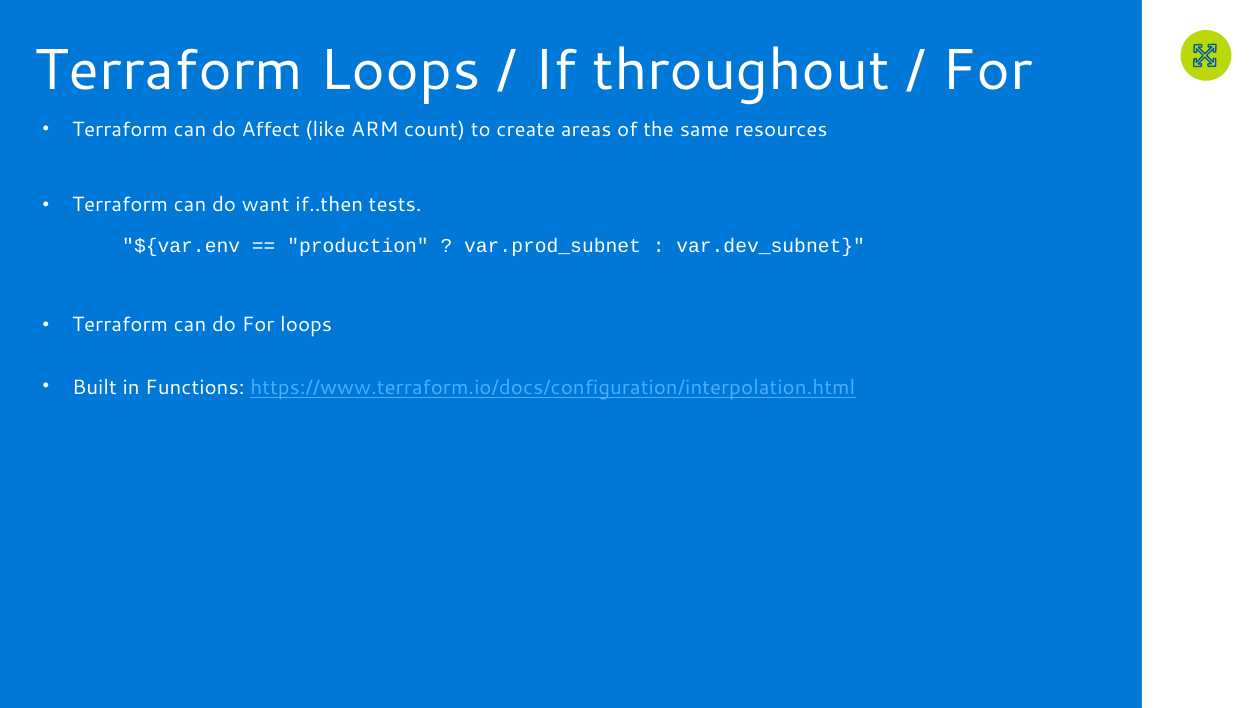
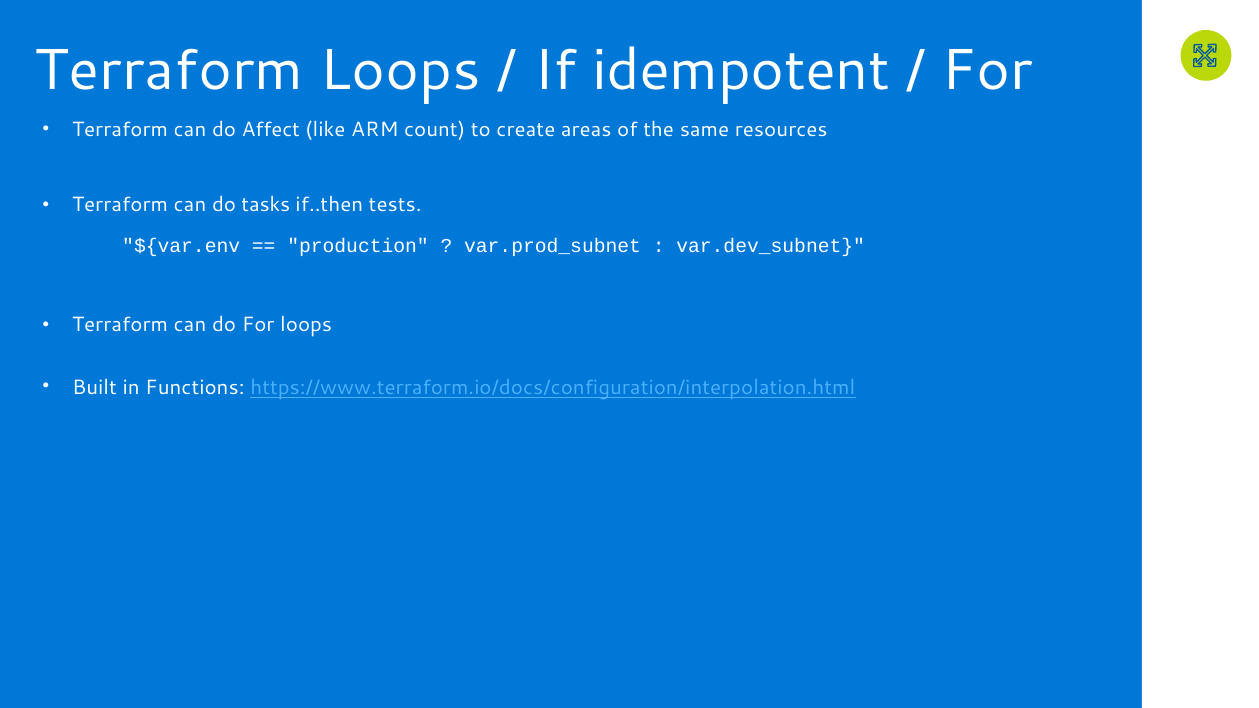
throughout: throughout -> idempotent
want: want -> tasks
